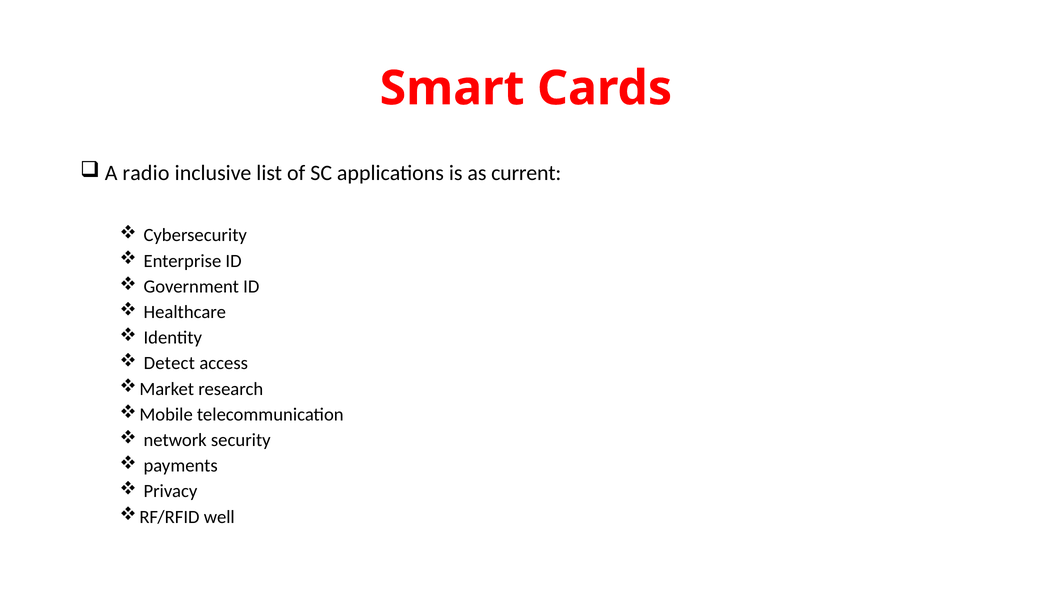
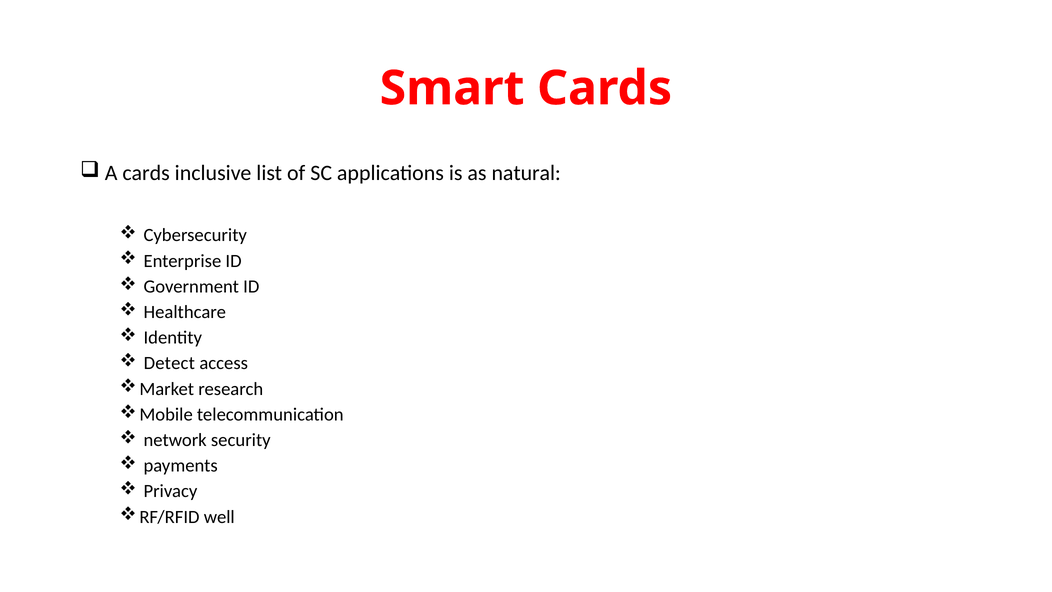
A radio: radio -> cards
current: current -> natural
